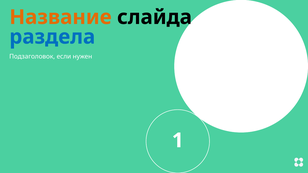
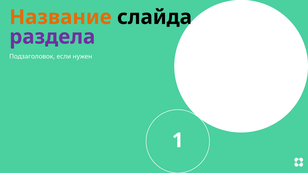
раздела colour: blue -> purple
